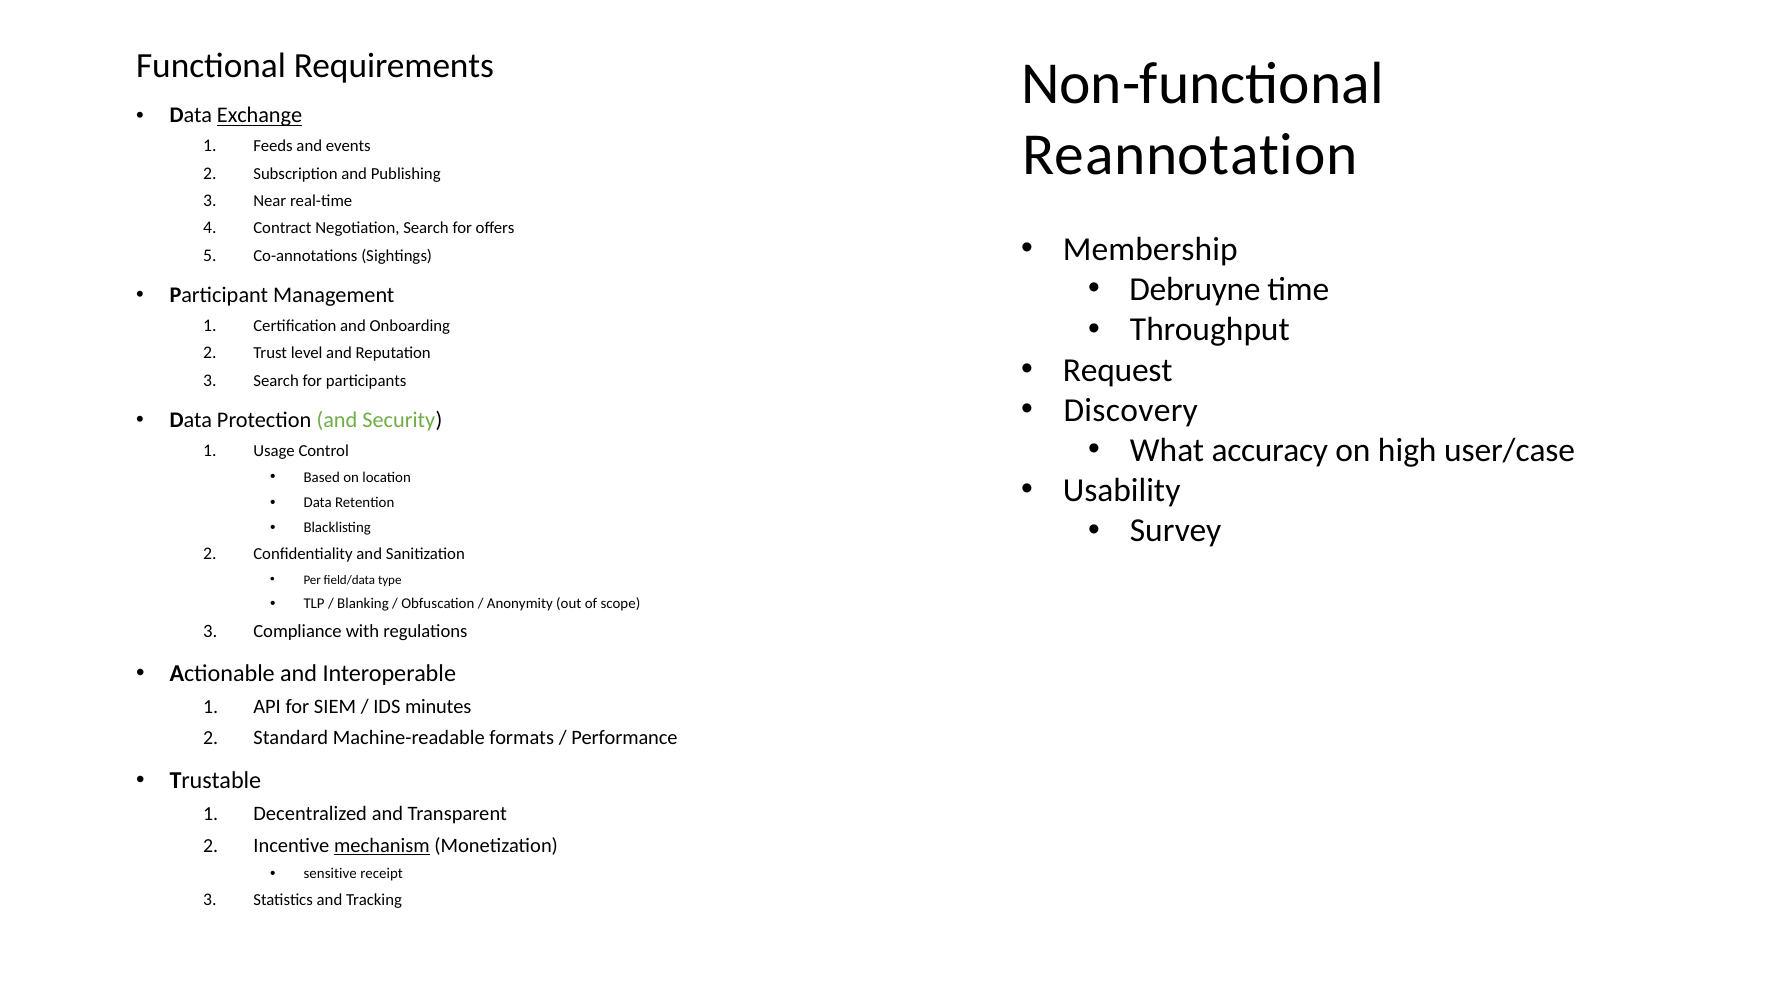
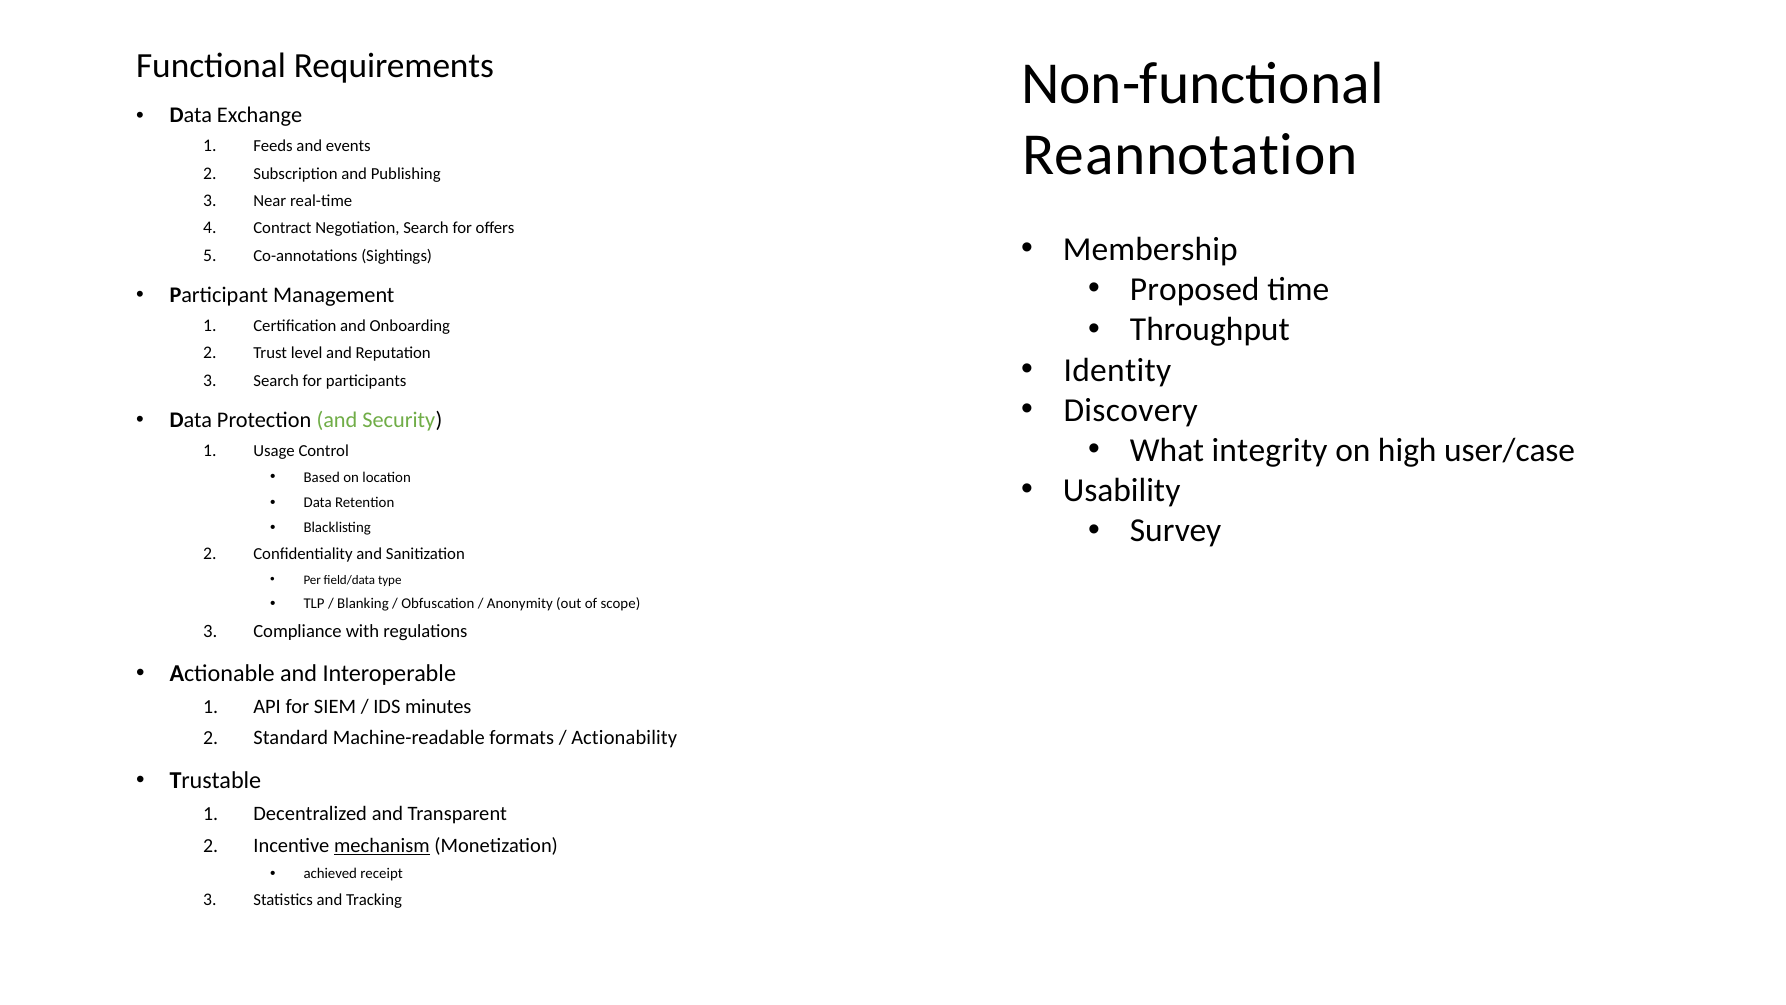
Exchange underline: present -> none
Debruyne: Debruyne -> Proposed
Request: Request -> Identity
accuracy: accuracy -> integrity
Performance: Performance -> Actionability
sensitive: sensitive -> achieved
